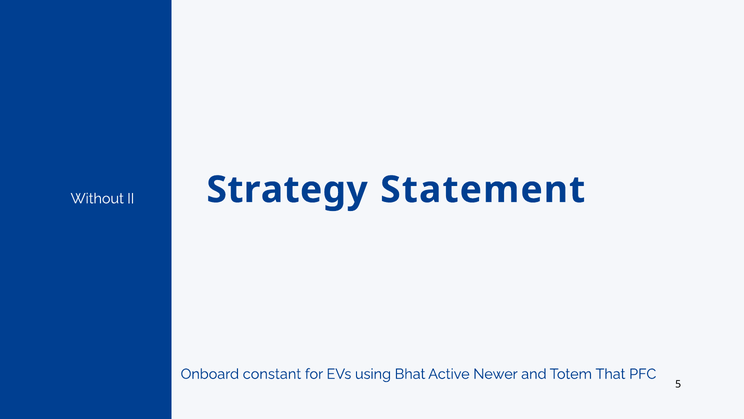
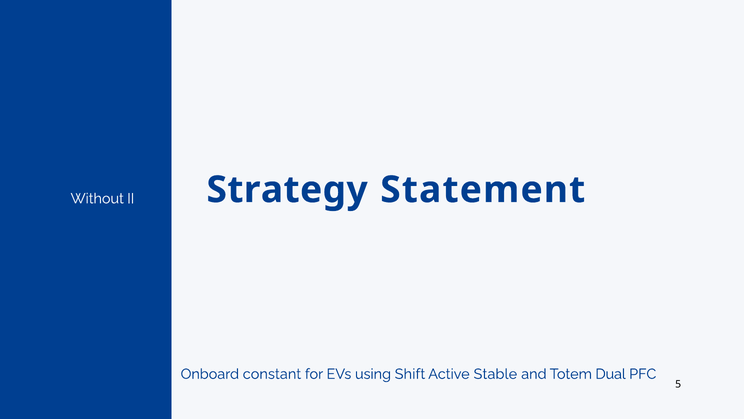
Bhat: Bhat -> Shift
Newer: Newer -> Stable
That: That -> Dual
